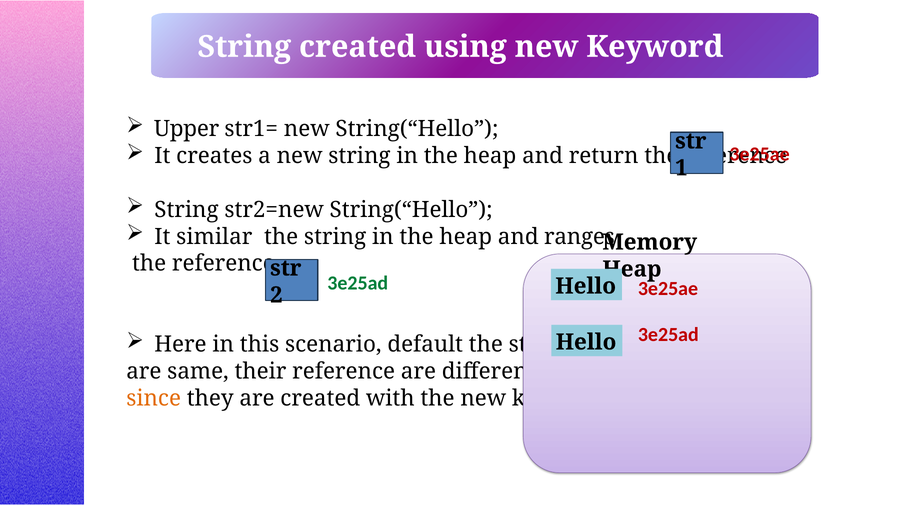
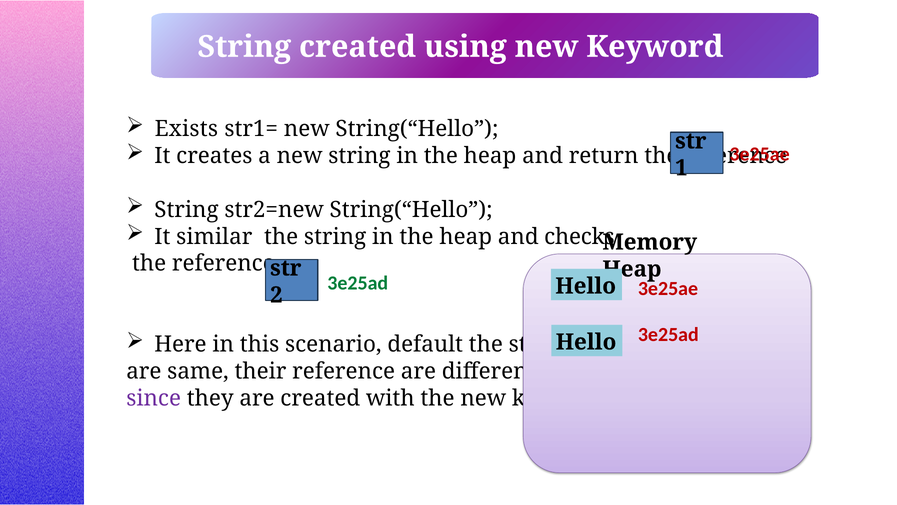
Upper: Upper -> Exists
ranges: ranges -> checks
since colour: orange -> purple
